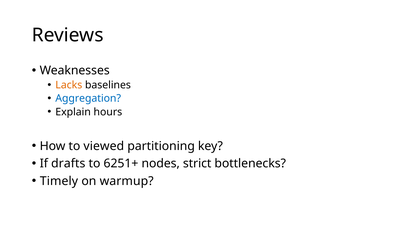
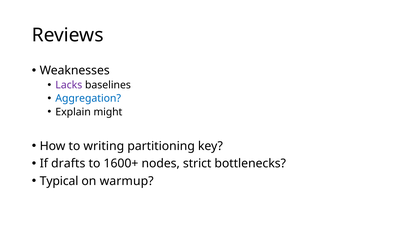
Lacks colour: orange -> purple
hours: hours -> might
viewed: viewed -> writing
6251+: 6251+ -> 1600+
Timely: Timely -> Typical
